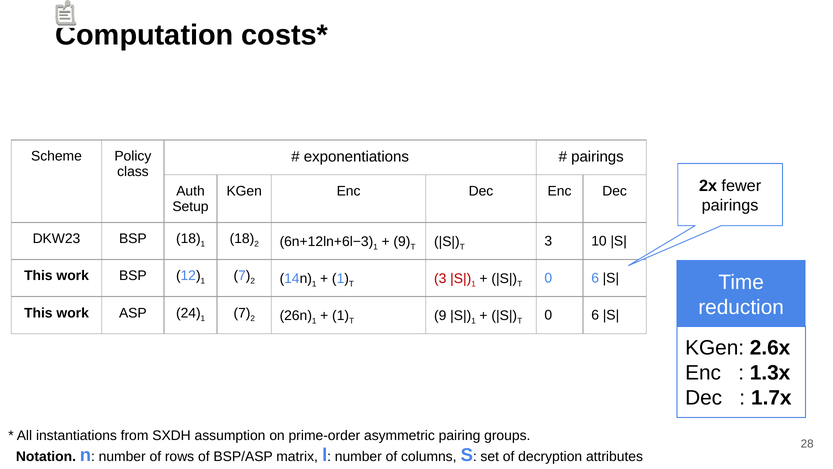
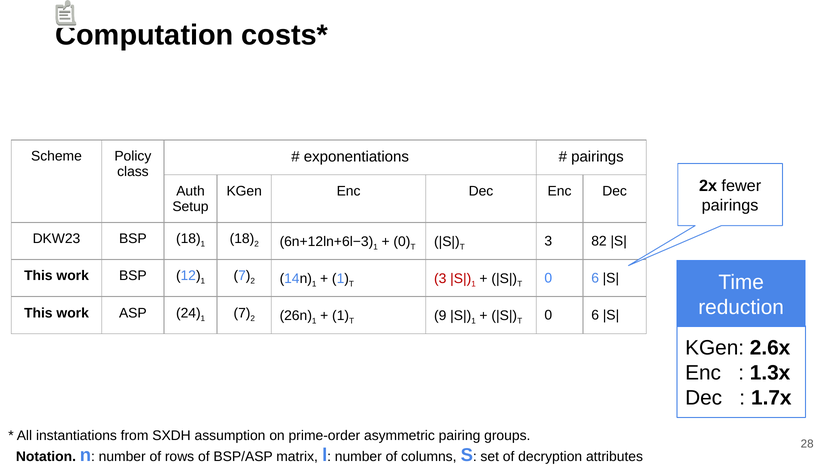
9 at (402, 241): 9 -> 0
10: 10 -> 82
